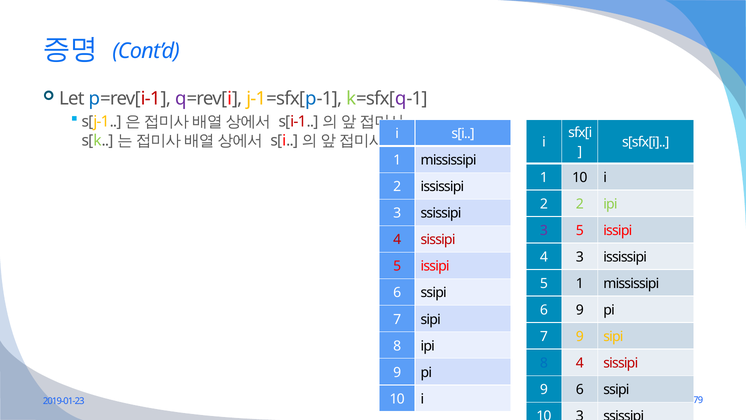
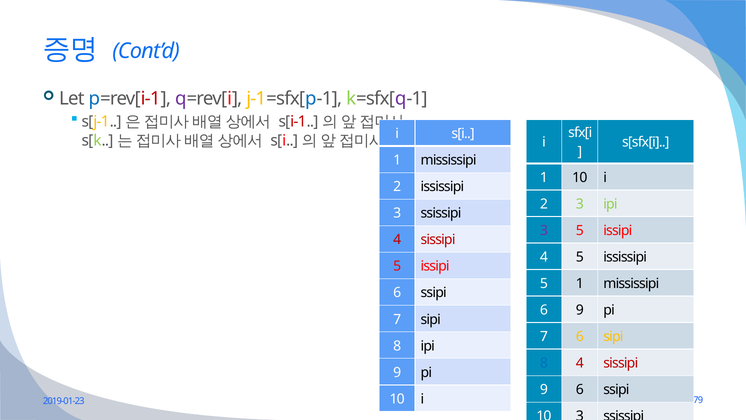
2 2: 2 -> 3
4 3: 3 -> 5
7 9: 9 -> 6
